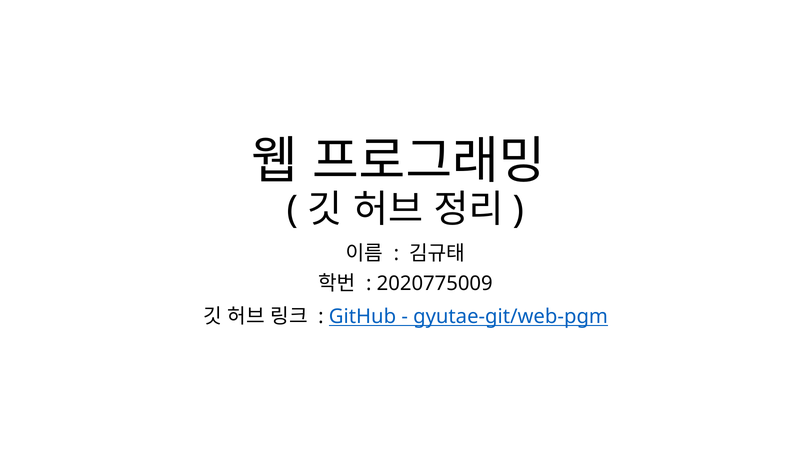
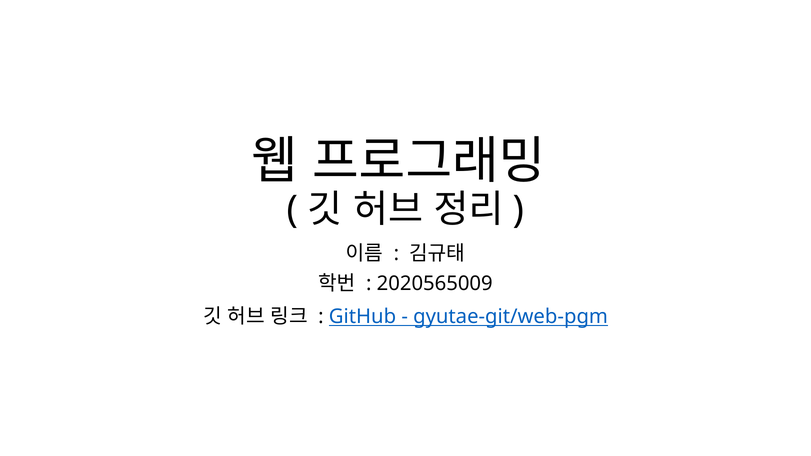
2020775009: 2020775009 -> 2020565009
